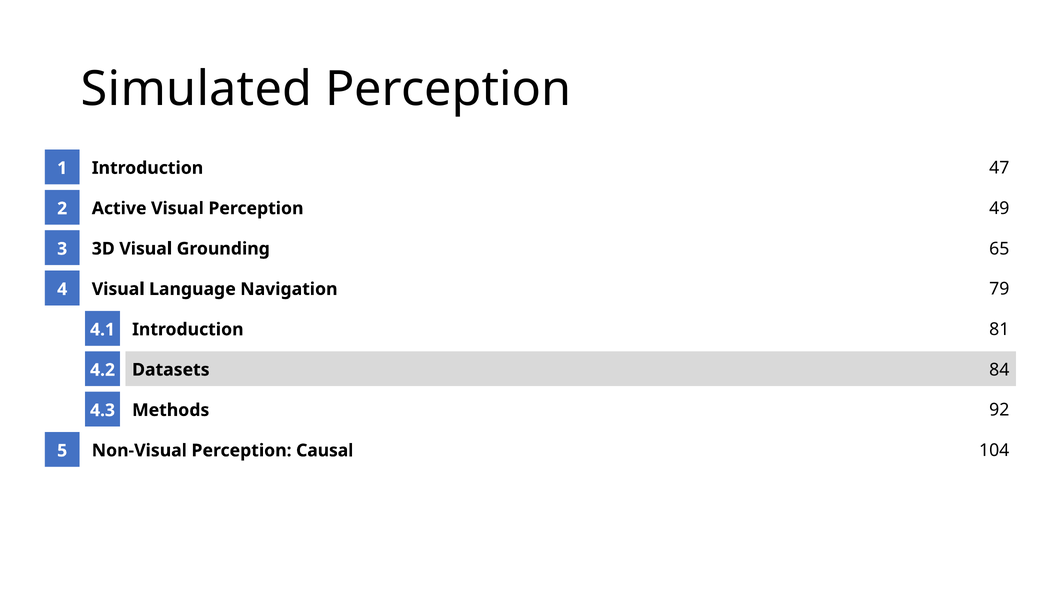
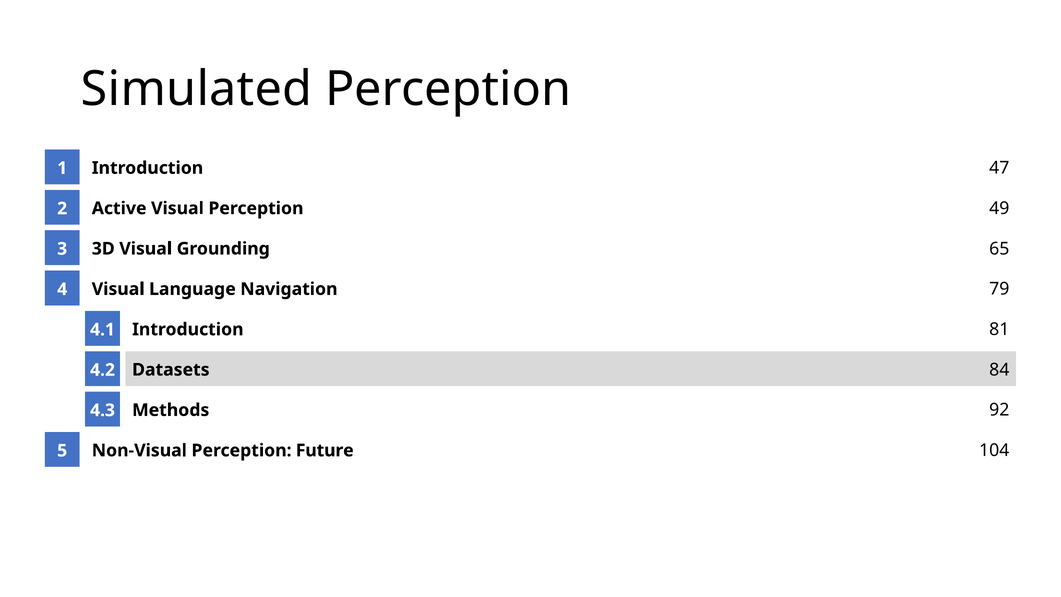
Causal: Causal -> Future
